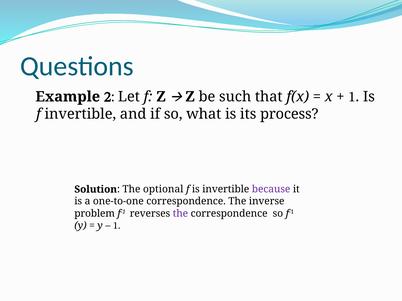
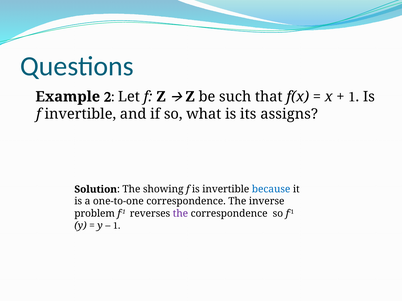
process: process -> assigns
optional: optional -> showing
because colour: purple -> blue
